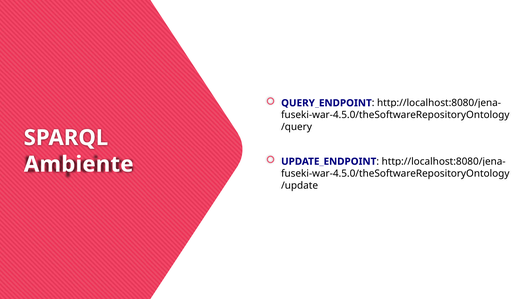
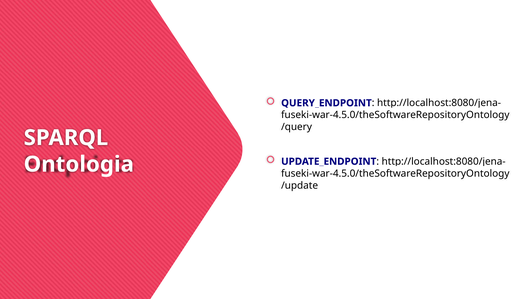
Ambiente: Ambiente -> Ontologia
